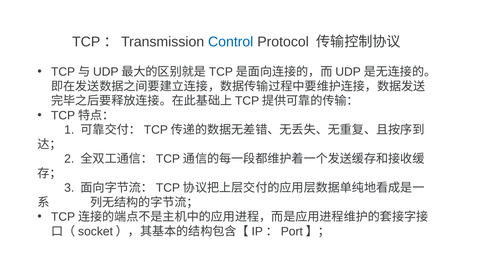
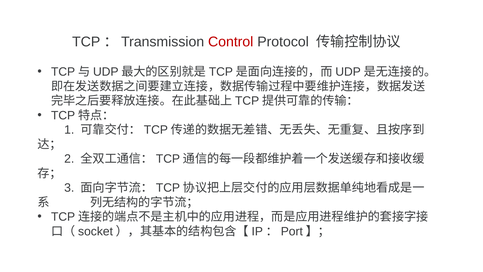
Control colour: blue -> red
